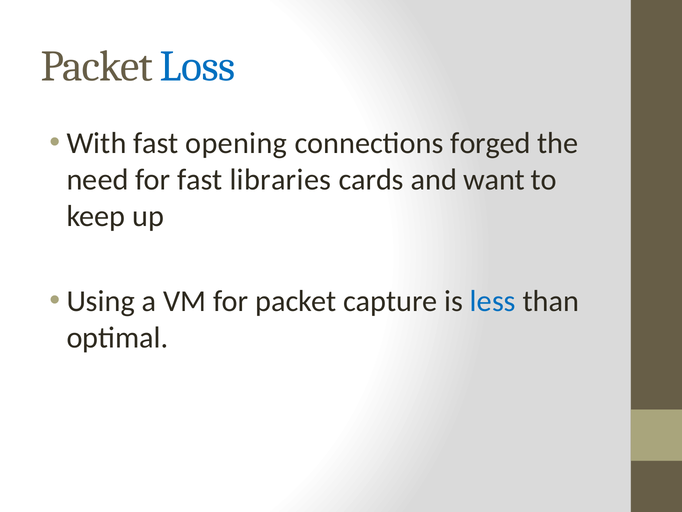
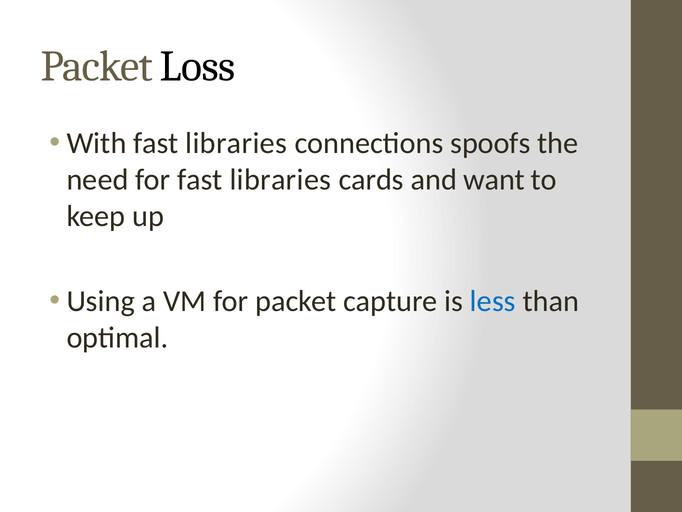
Loss colour: blue -> black
With fast opening: opening -> libraries
forged: forged -> spoofs
